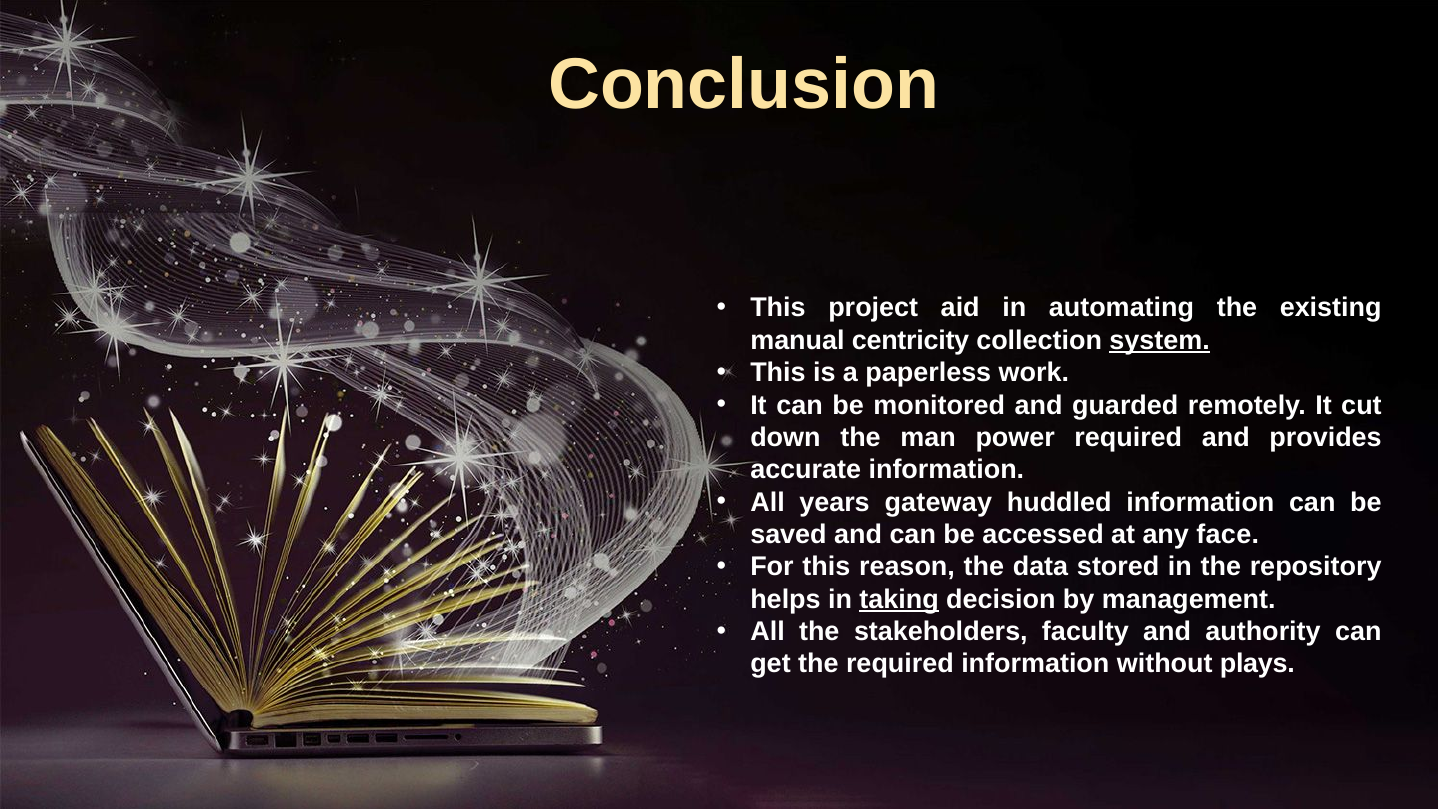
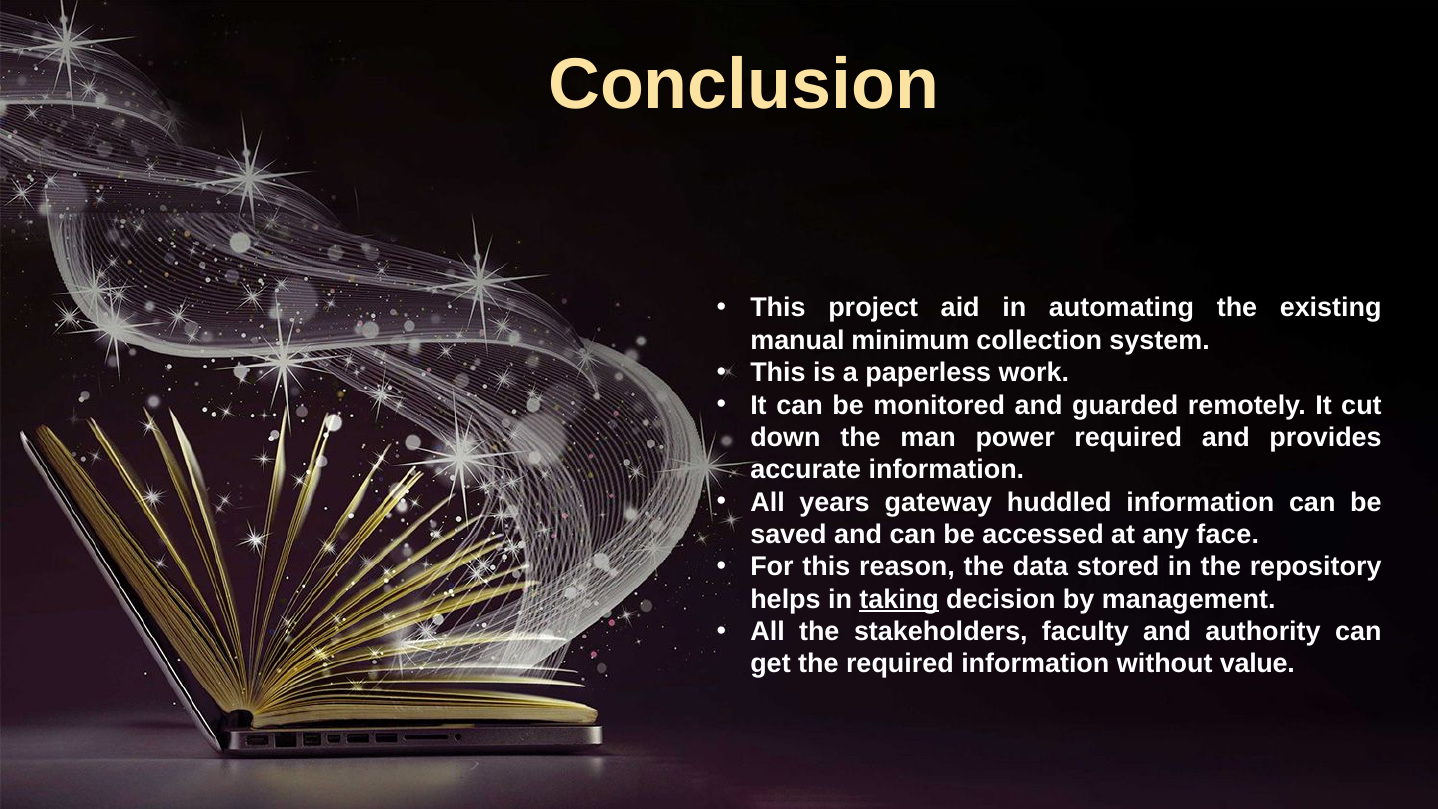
centricity: centricity -> minimum
system underline: present -> none
plays: plays -> value
